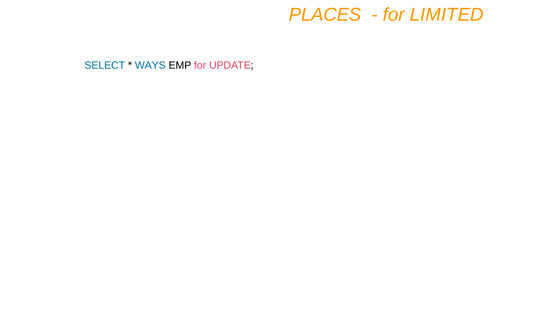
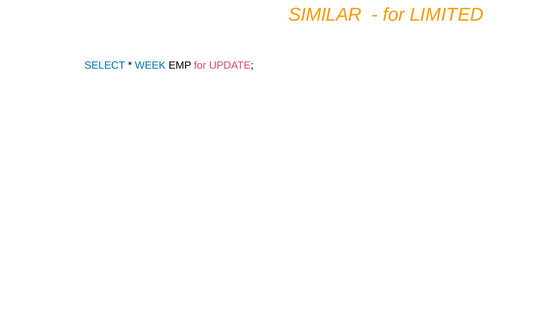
PLACES: PLACES -> SIMILAR
WAYS: WAYS -> WEEK
